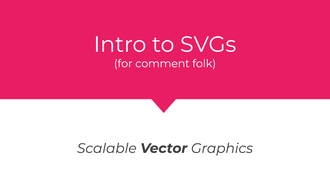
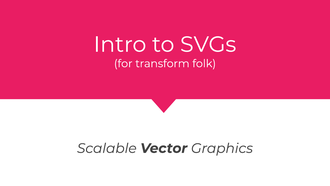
comment: comment -> transform
